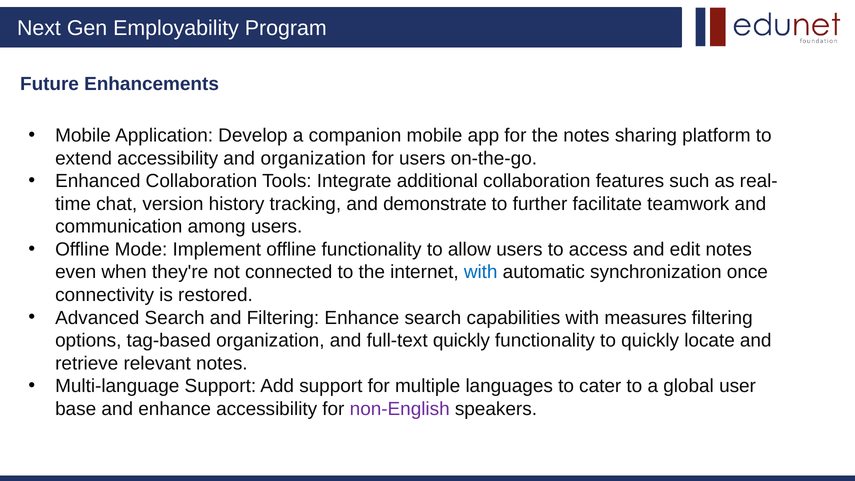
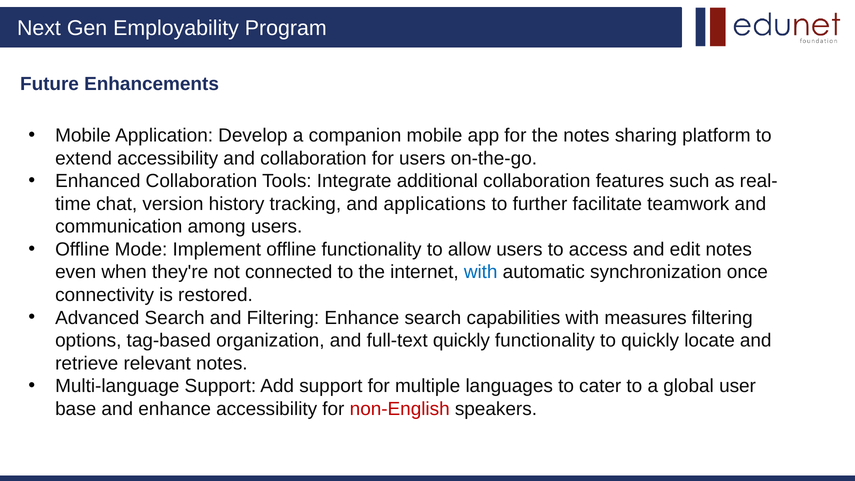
and organization: organization -> collaboration
demonstrate: demonstrate -> applications
non-English colour: purple -> red
